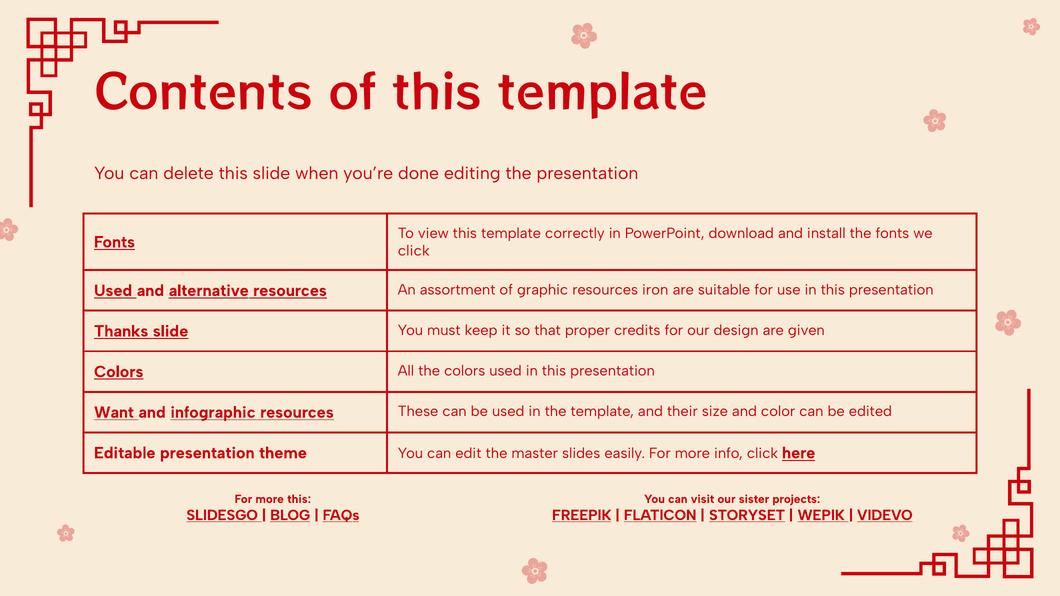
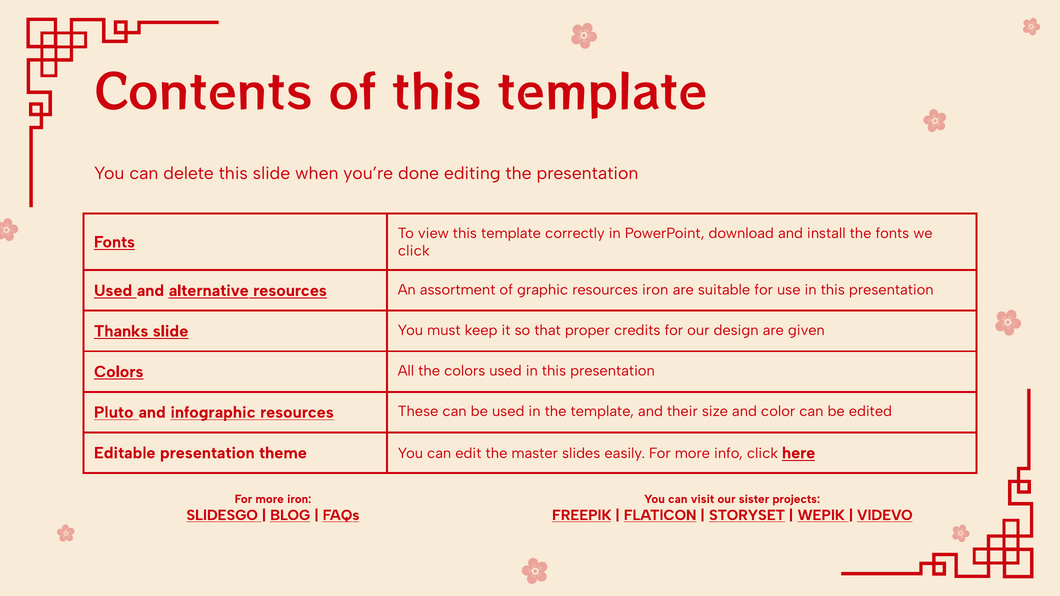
Want: Want -> Pluto
more this: this -> iron
